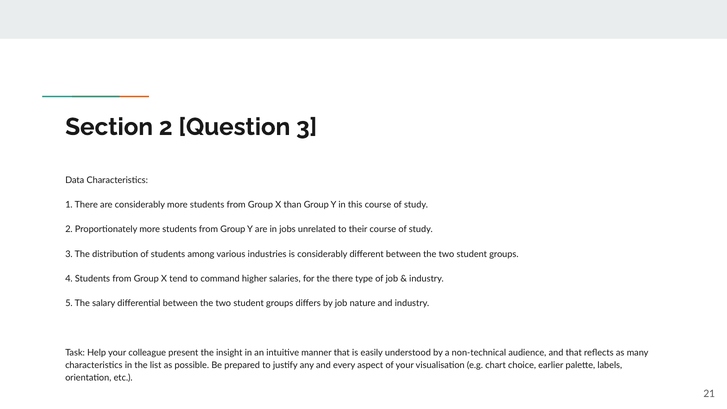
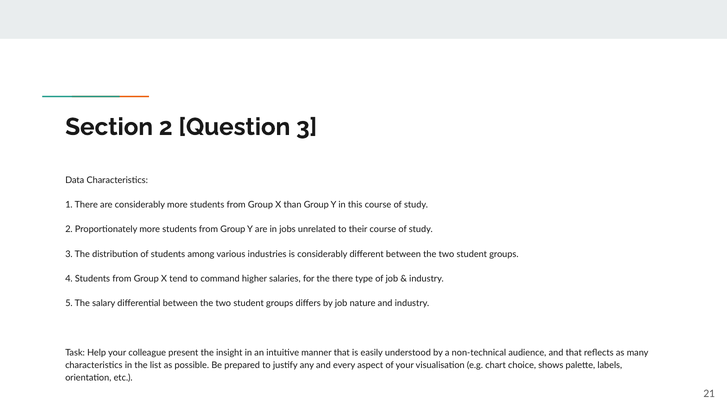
earlier: earlier -> shows
